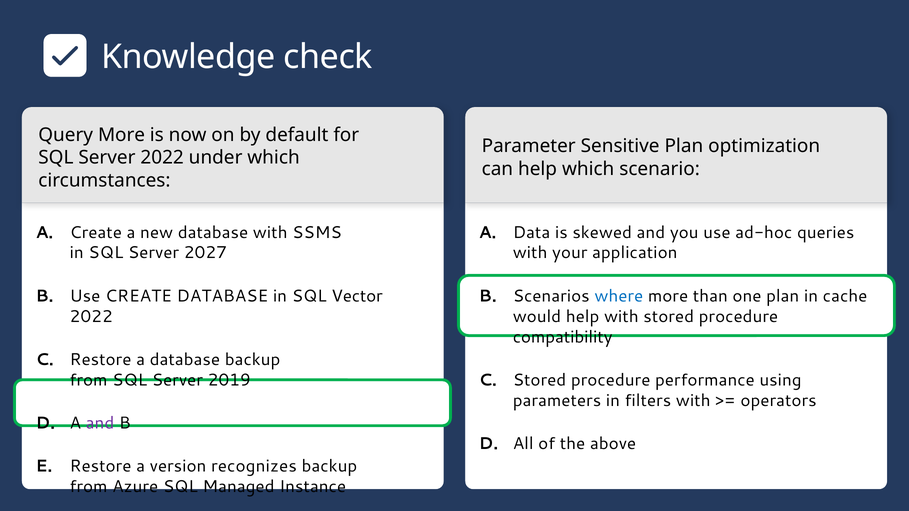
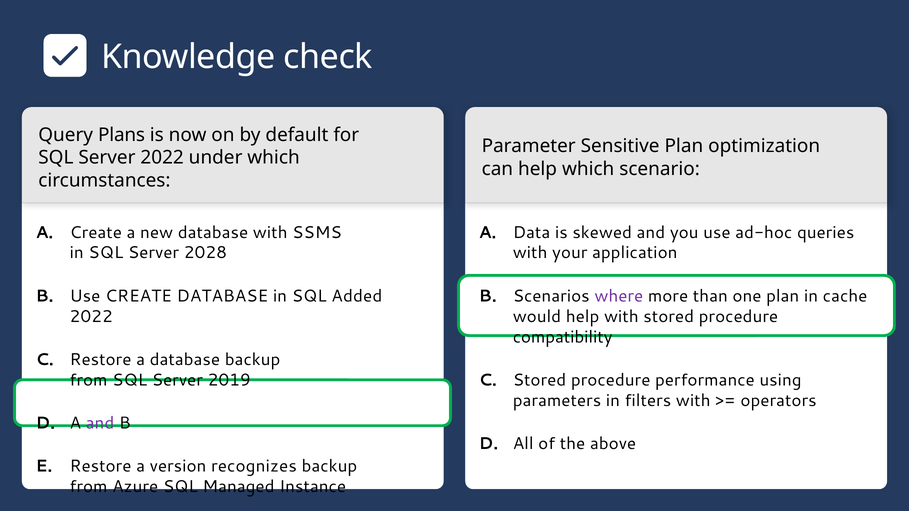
Query More: More -> Plans
2027: 2027 -> 2028
Vector: Vector -> Added
where colour: blue -> purple
